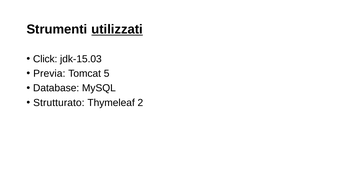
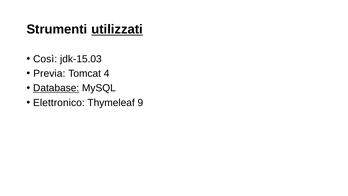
Click: Click -> Così
5: 5 -> 4
Database underline: none -> present
Strutturato: Strutturato -> Elettronico
2: 2 -> 9
